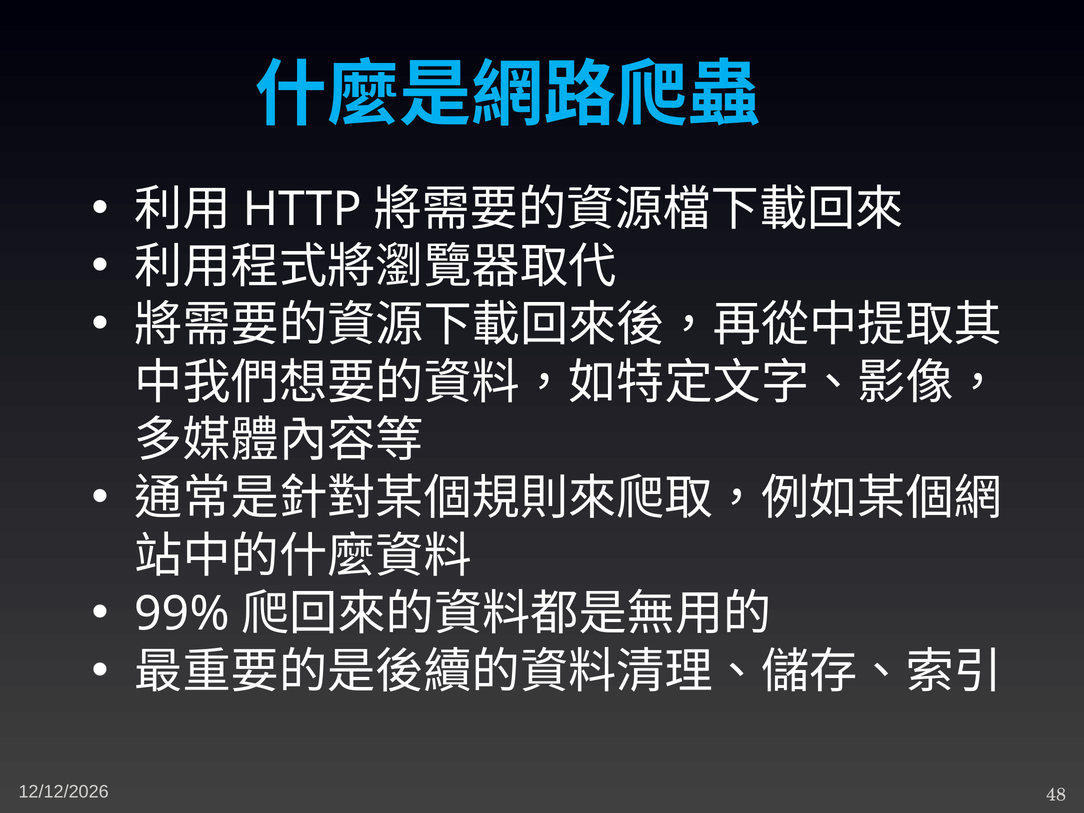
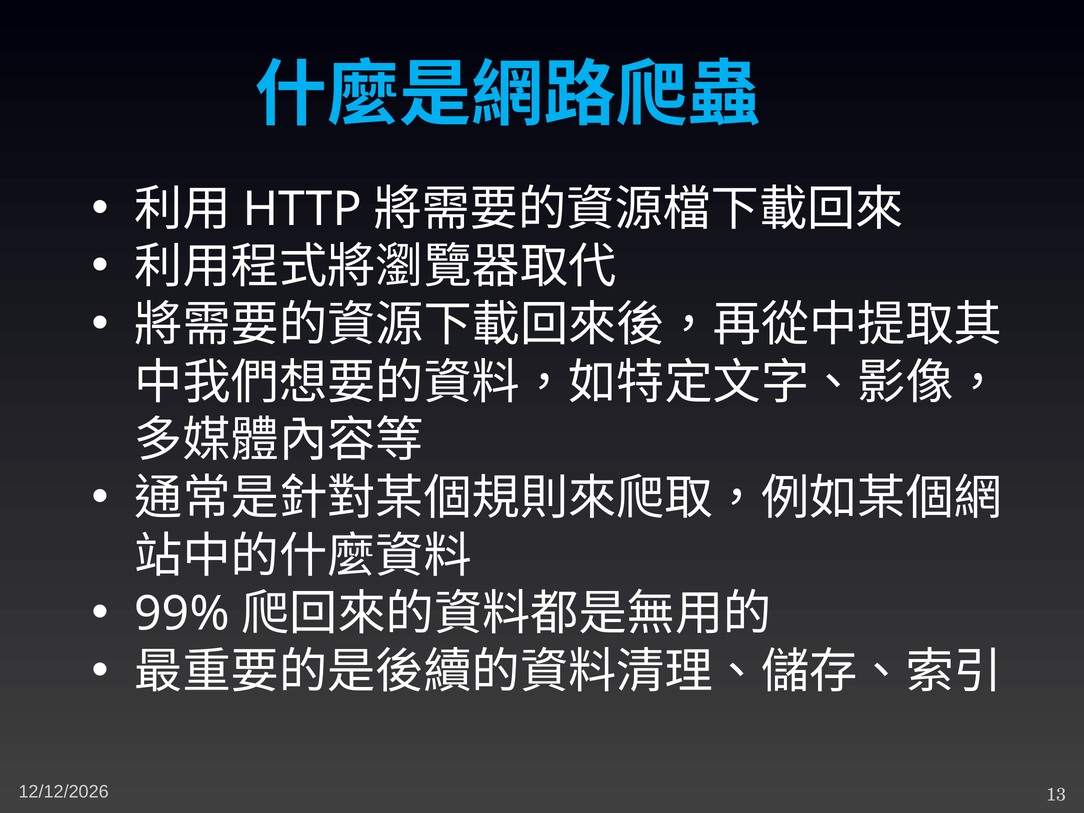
48: 48 -> 13
